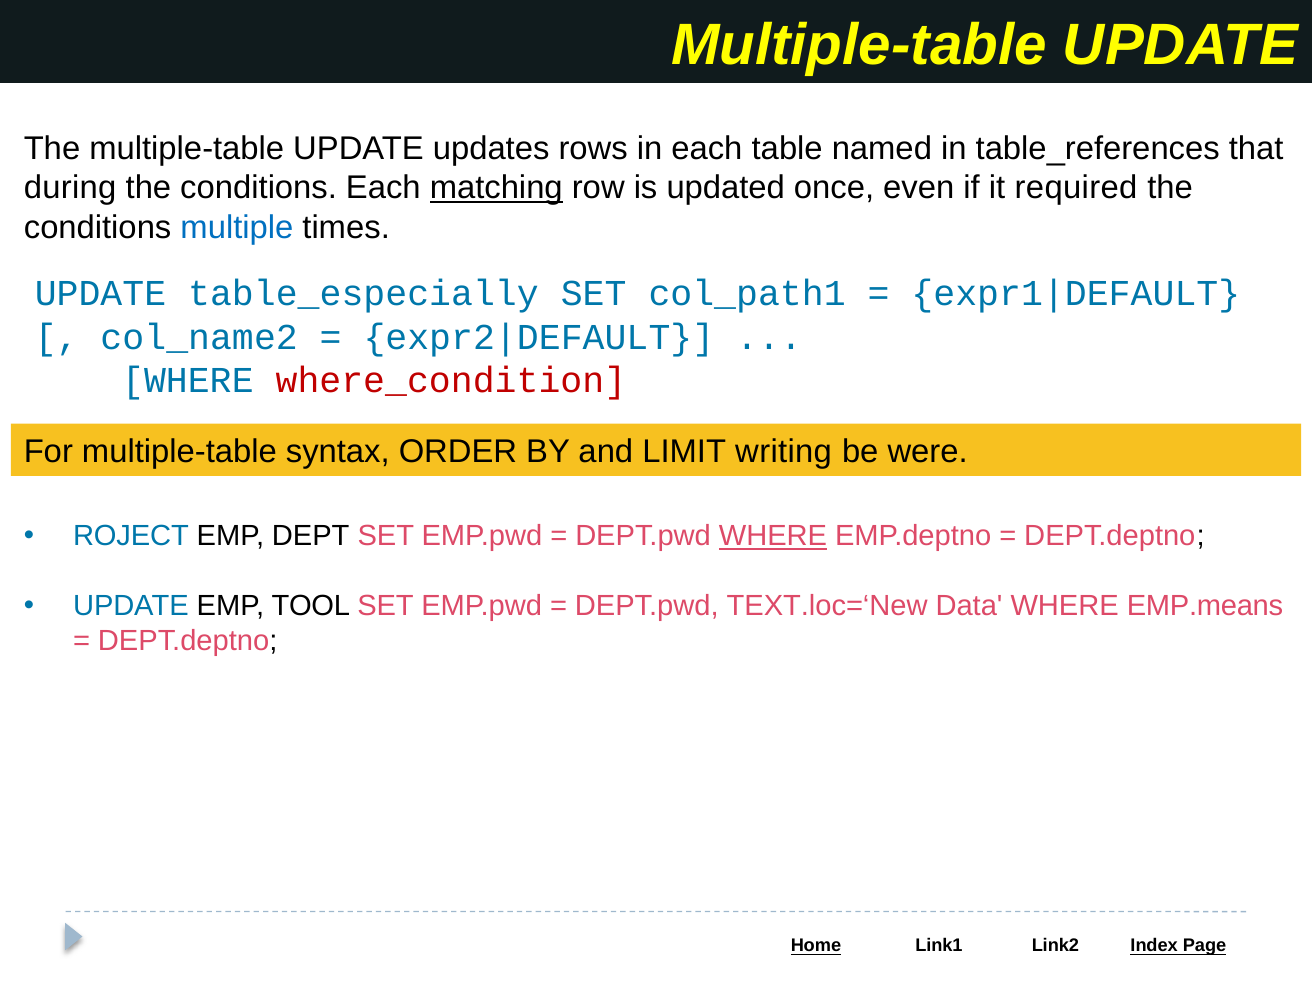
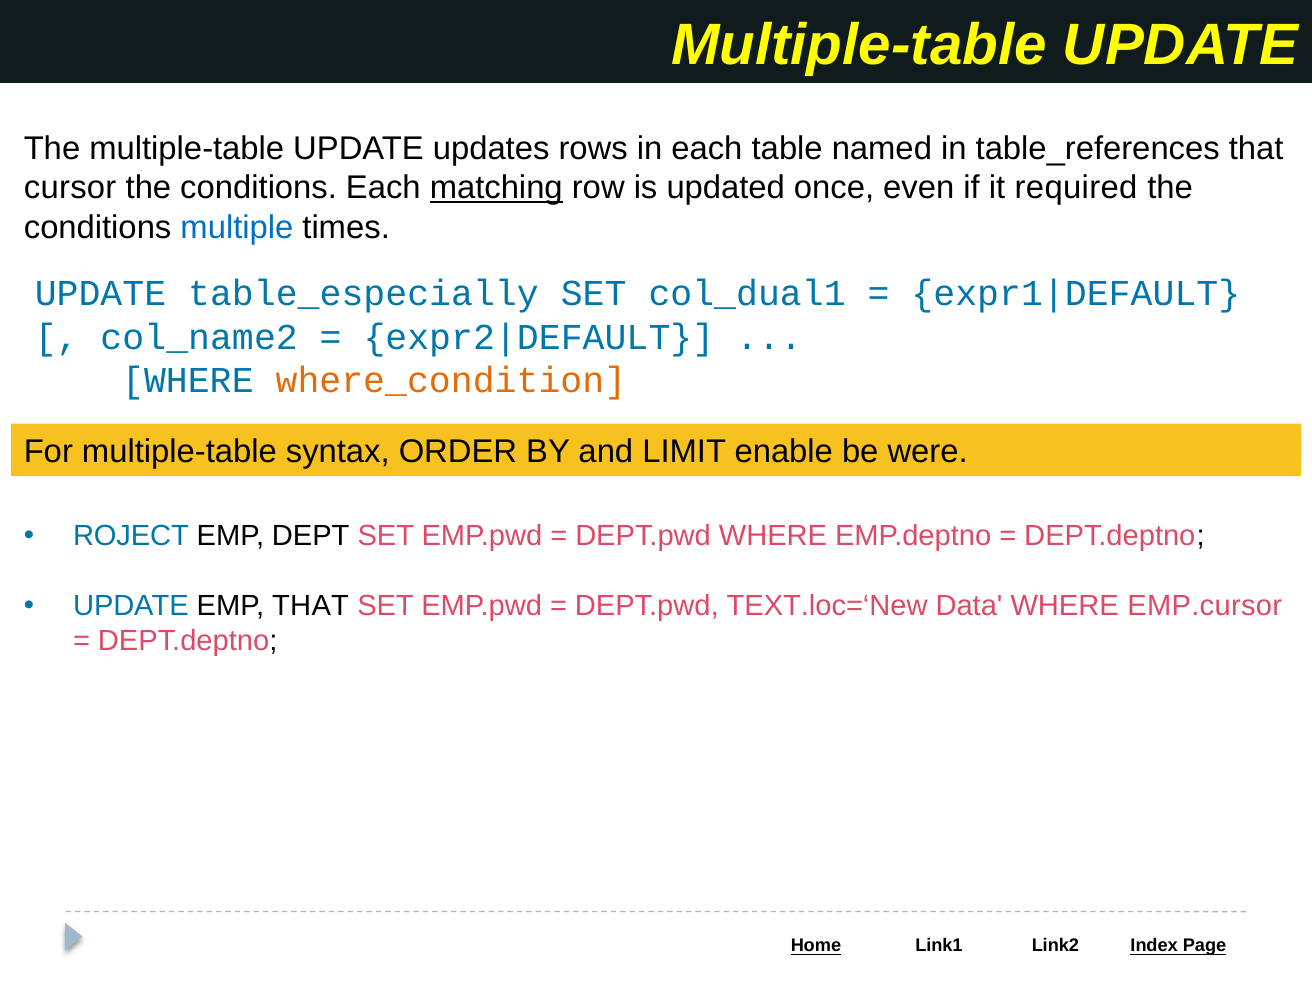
during: during -> cursor
col_path1: col_path1 -> col_dual1
where_condition colour: red -> orange
writing: writing -> enable
WHERE at (773, 536) underline: present -> none
EMP TOOL: TOOL -> THAT
EMP.means: EMP.means -> EMP.cursor
